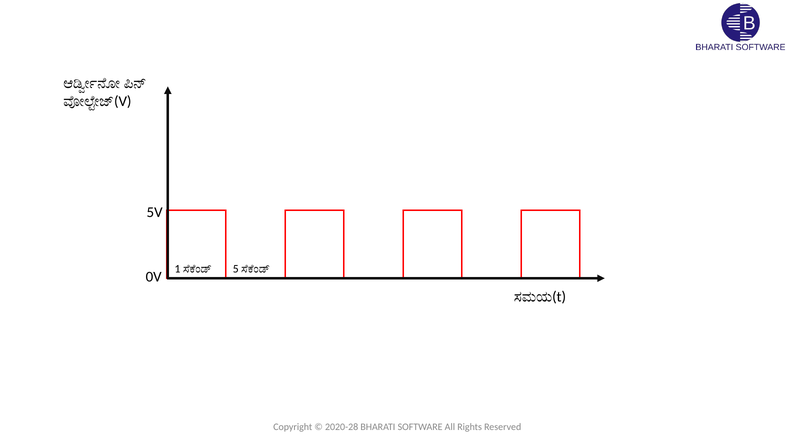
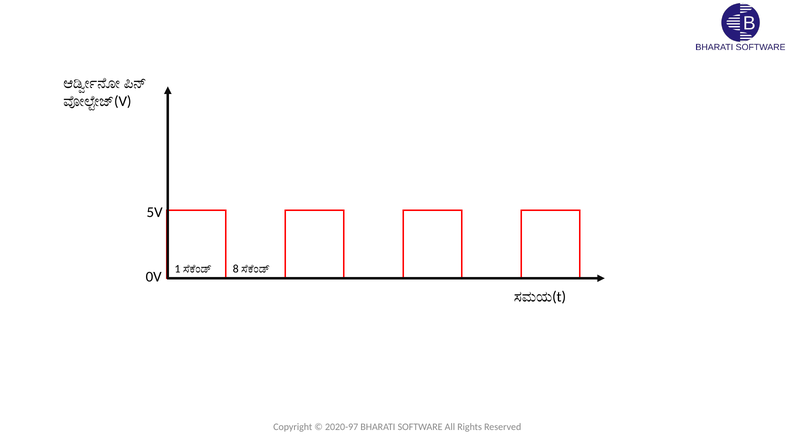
5: 5 -> 8
2020-28: 2020-28 -> 2020-97
